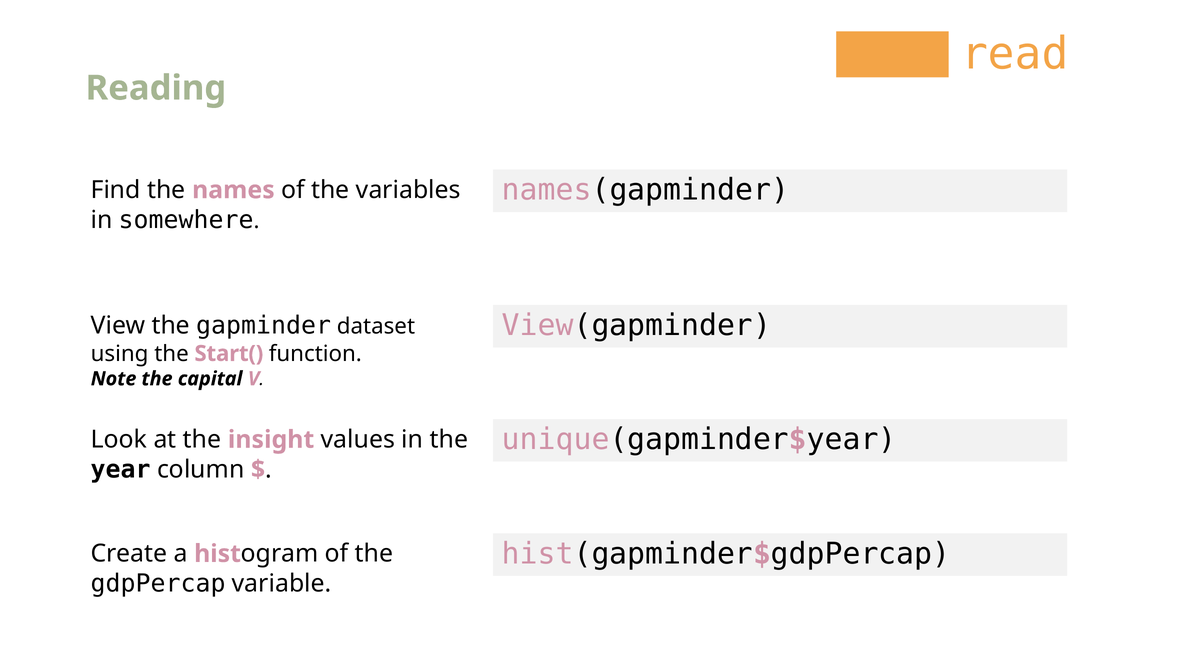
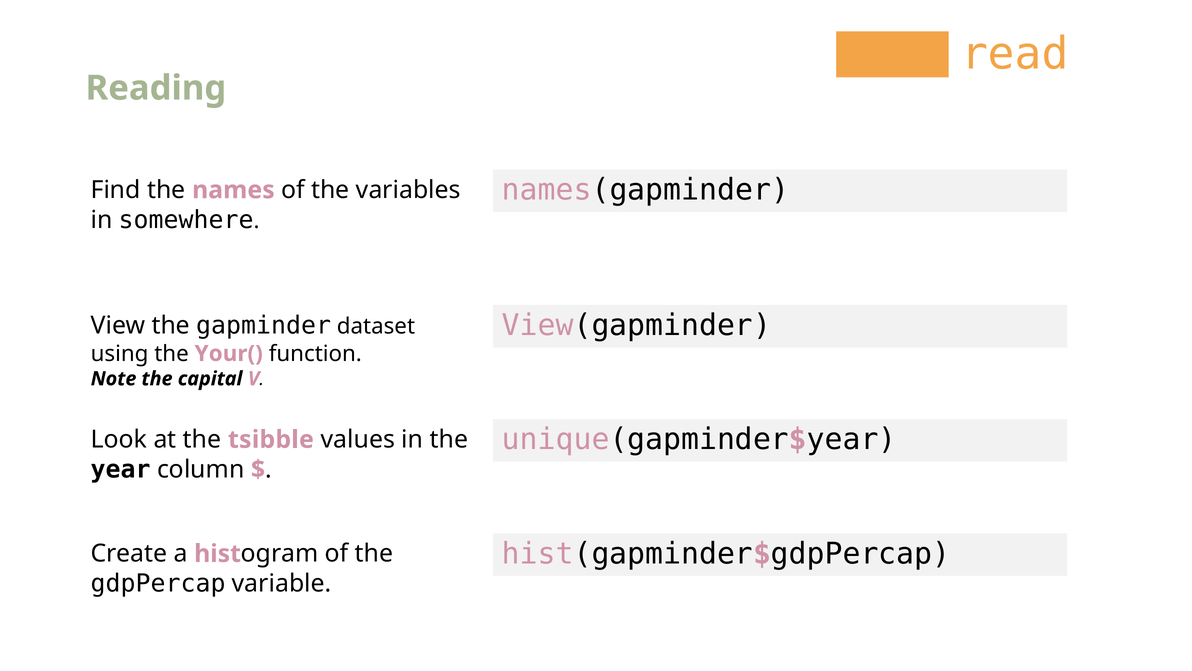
Start(: Start( -> Your(
insight: insight -> tsibble
